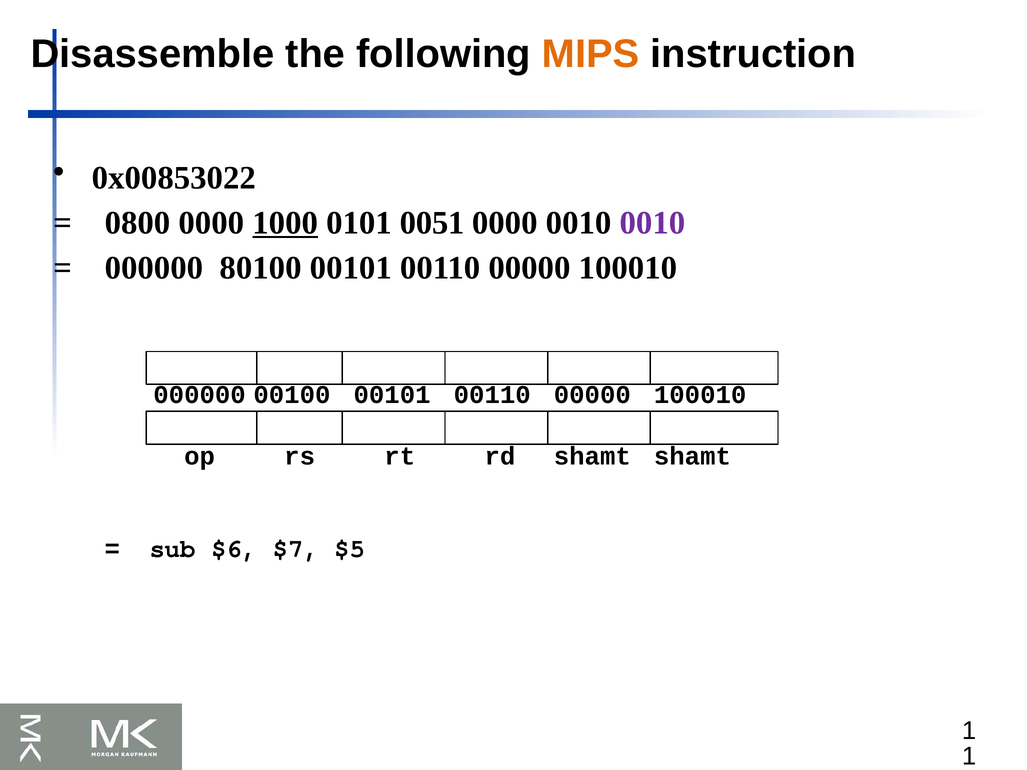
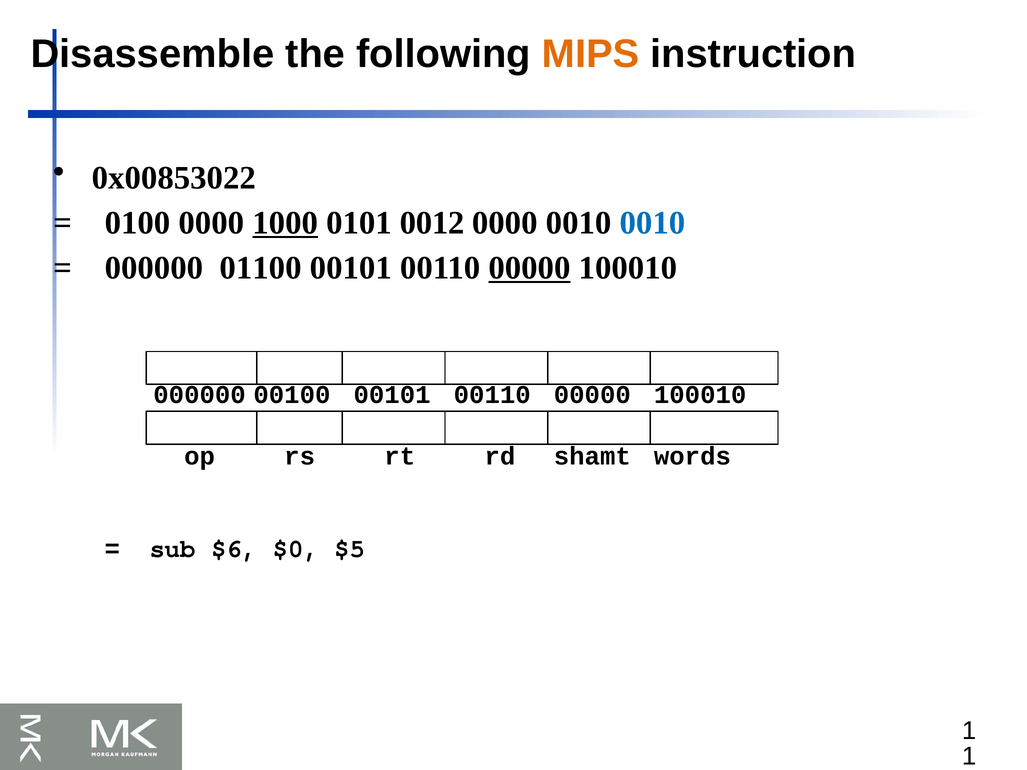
0800: 0800 -> 0100
0051: 0051 -> 0012
0010 at (652, 223) colour: purple -> blue
80100: 80100 -> 01100
00000 at (529, 268) underline: none -> present
shamt shamt: shamt -> words
$7: $7 -> $0
